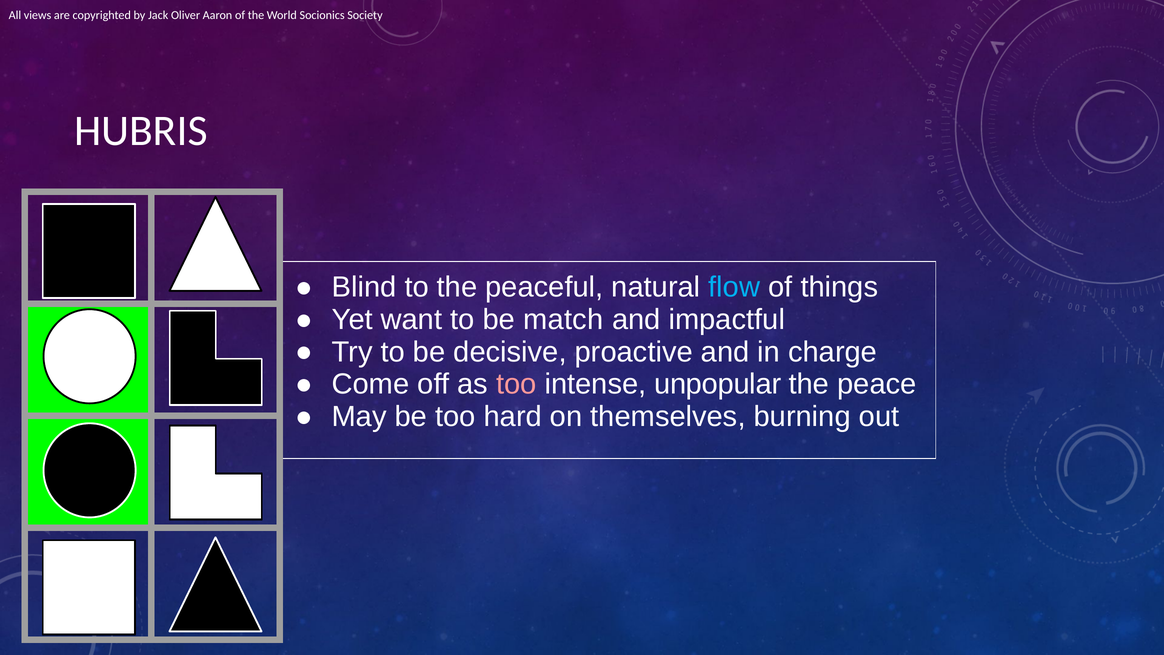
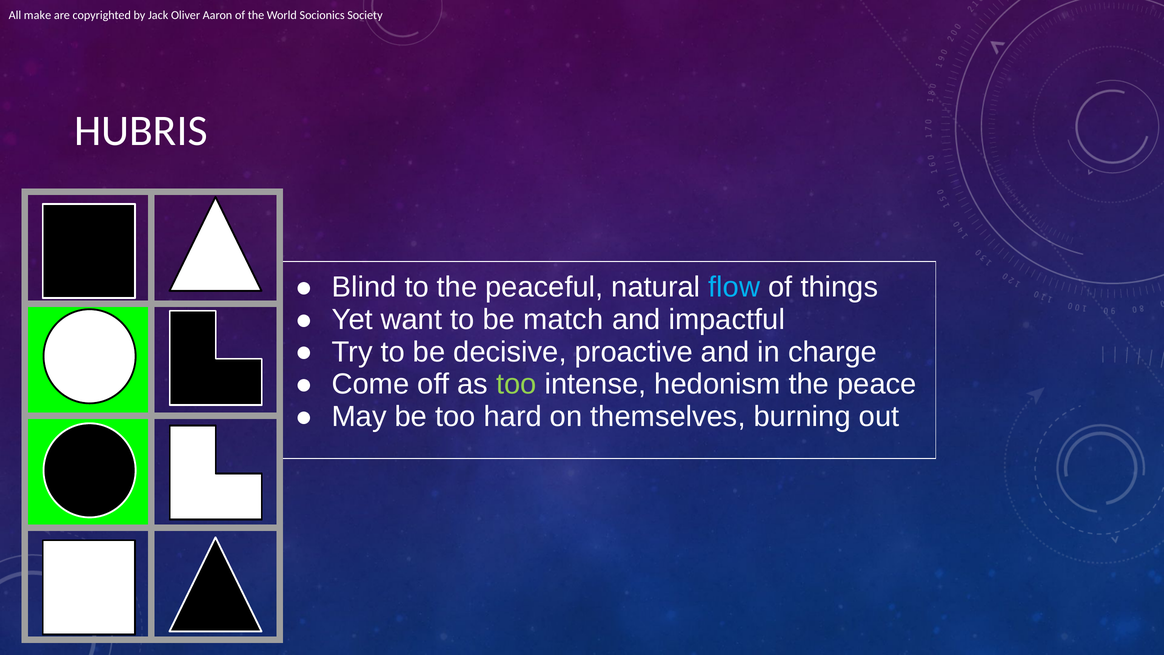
views: views -> make
too at (516, 384) colour: pink -> light green
unpopular: unpopular -> hedonism
